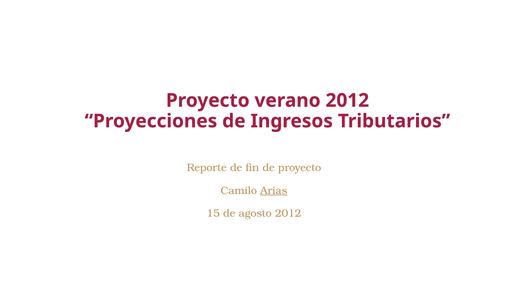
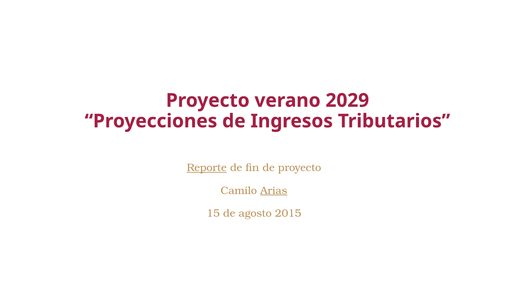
verano 2012: 2012 -> 2029
Reporte underline: none -> present
agosto 2012: 2012 -> 2015
